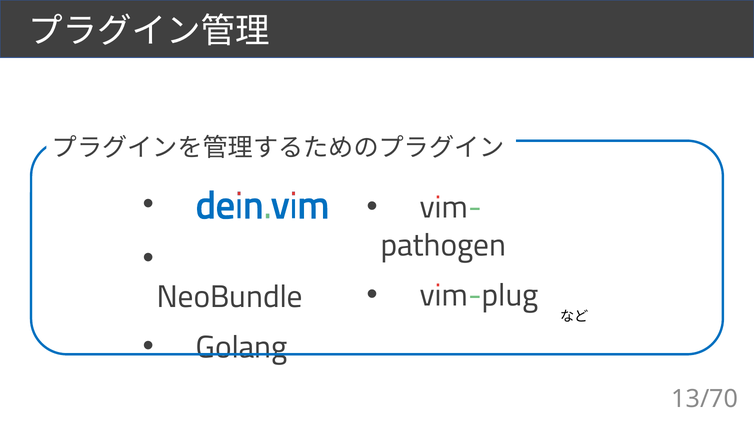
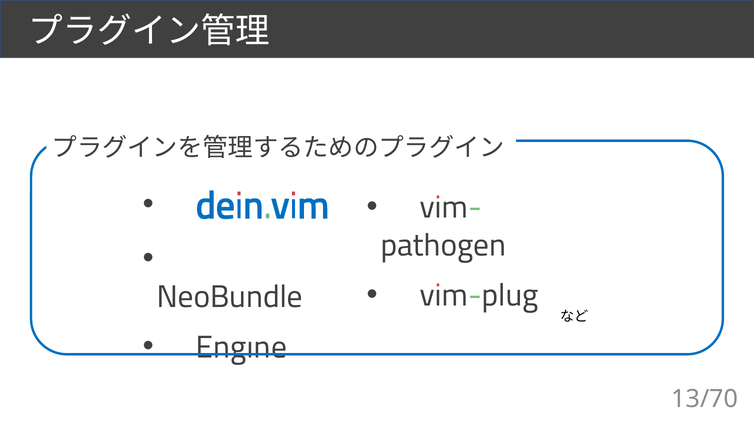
Golang: Golang -> Engine
